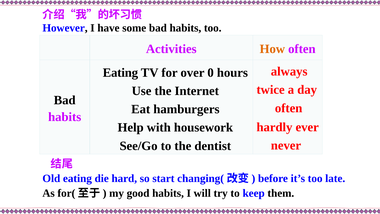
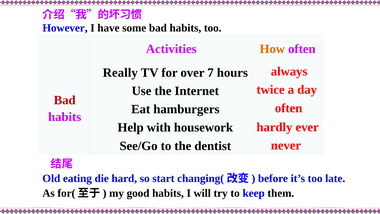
Eating at (120, 73): Eating -> Really
0: 0 -> 7
Bad at (65, 100) colour: black -> red
